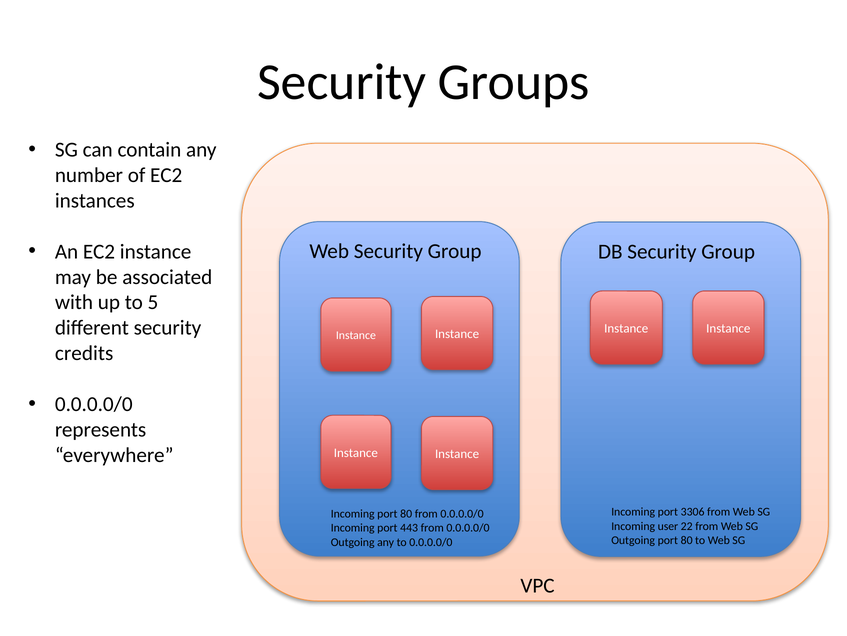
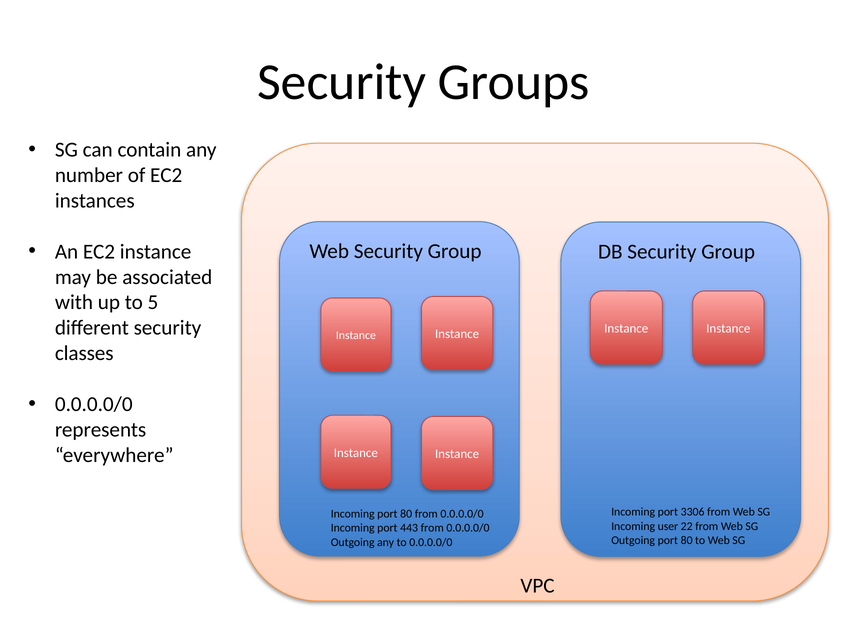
credits: credits -> classes
